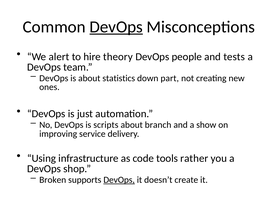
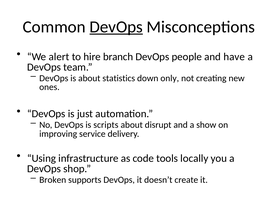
theory: theory -> branch
tests: tests -> have
part: part -> only
branch: branch -> disrupt
rather: rather -> locally
DevOps at (119, 180) underline: present -> none
